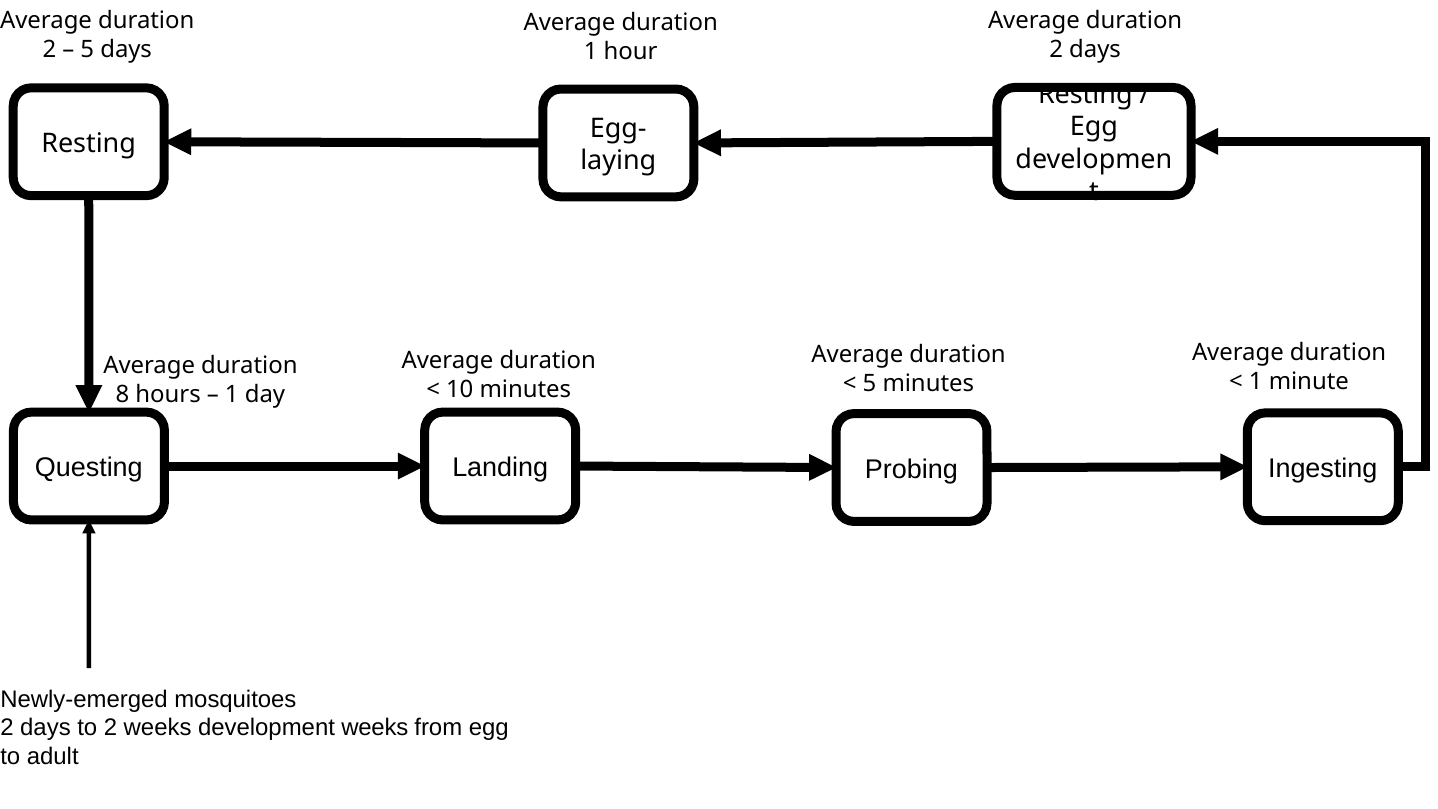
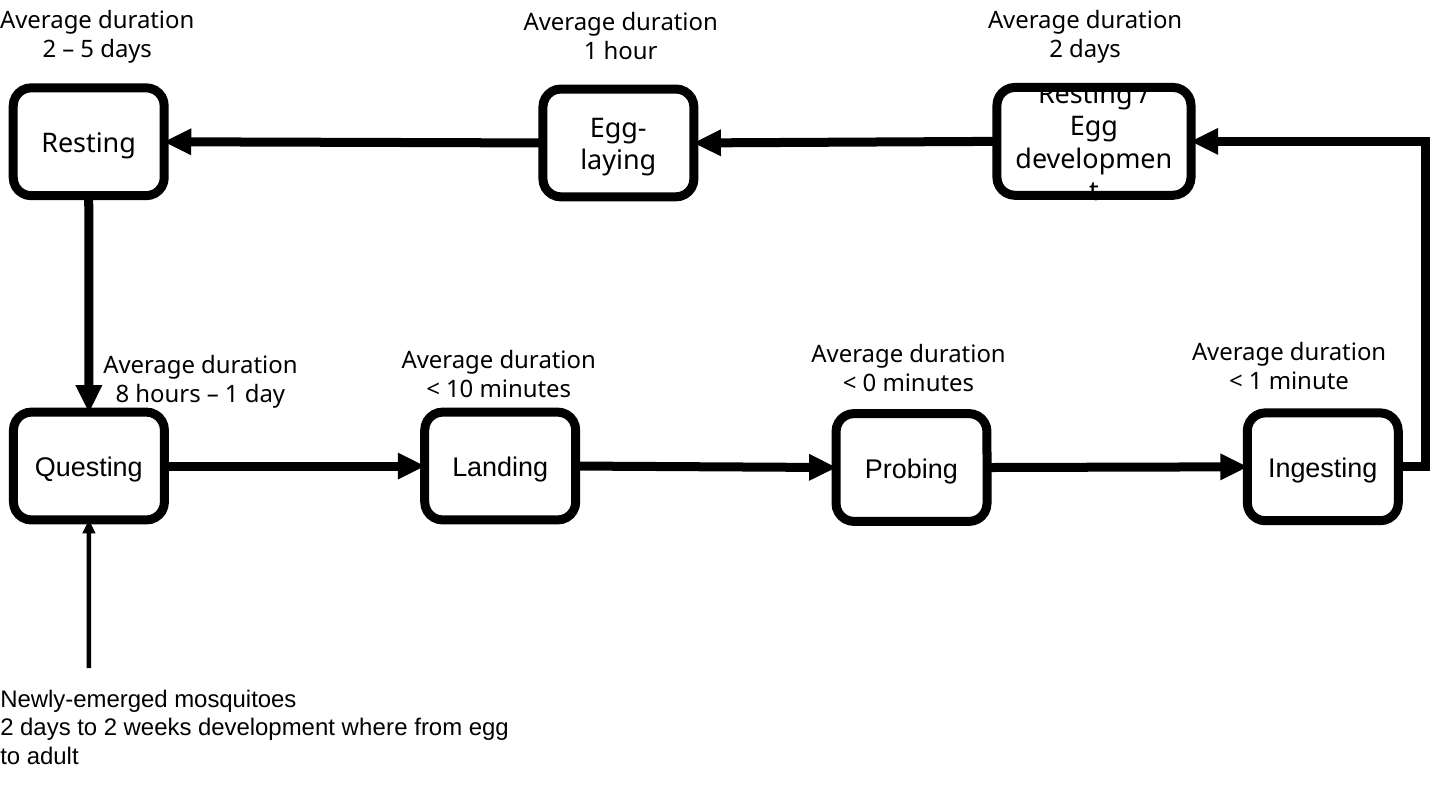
5 at (870, 384): 5 -> 0
development weeks: weeks -> where
